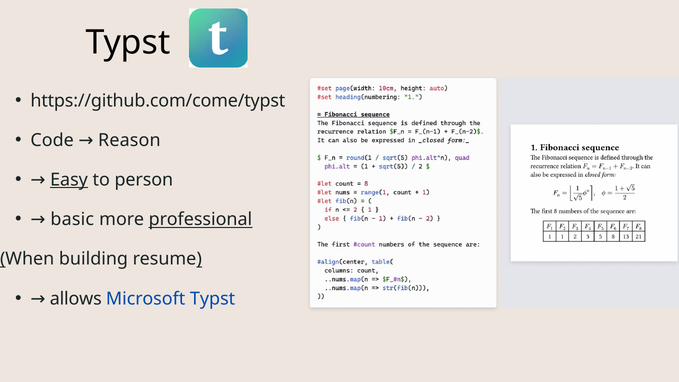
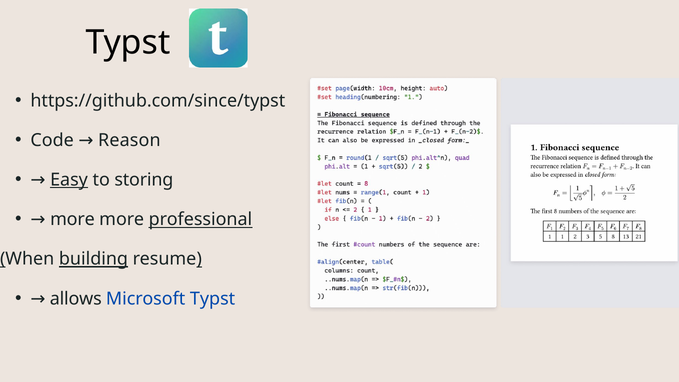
https://github.com/come/typst: https://github.com/come/typst -> https://github.com/since/typst
person: person -> storing
basic at (72, 219): basic -> more
building underline: none -> present
